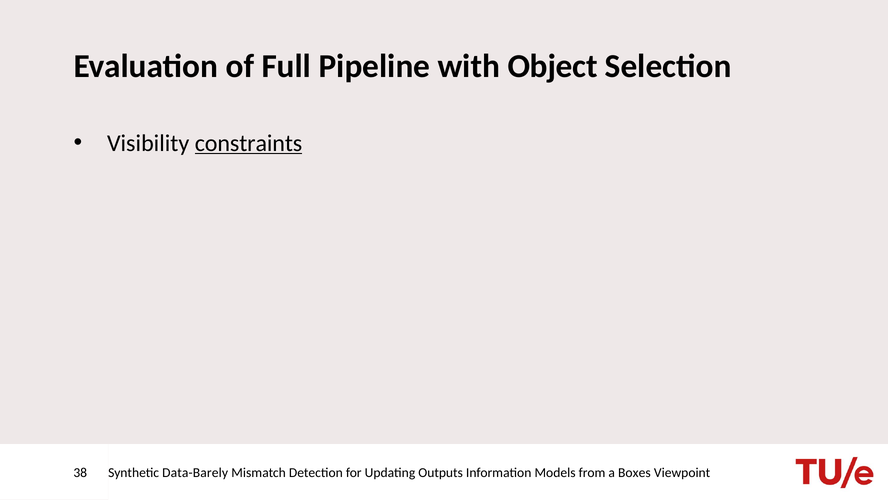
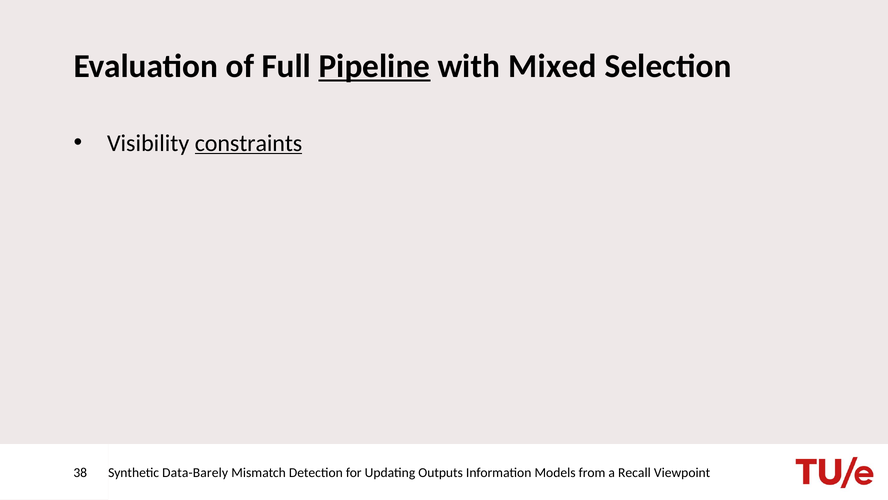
Pipeline underline: none -> present
Object: Object -> Mixed
Boxes: Boxes -> Recall
